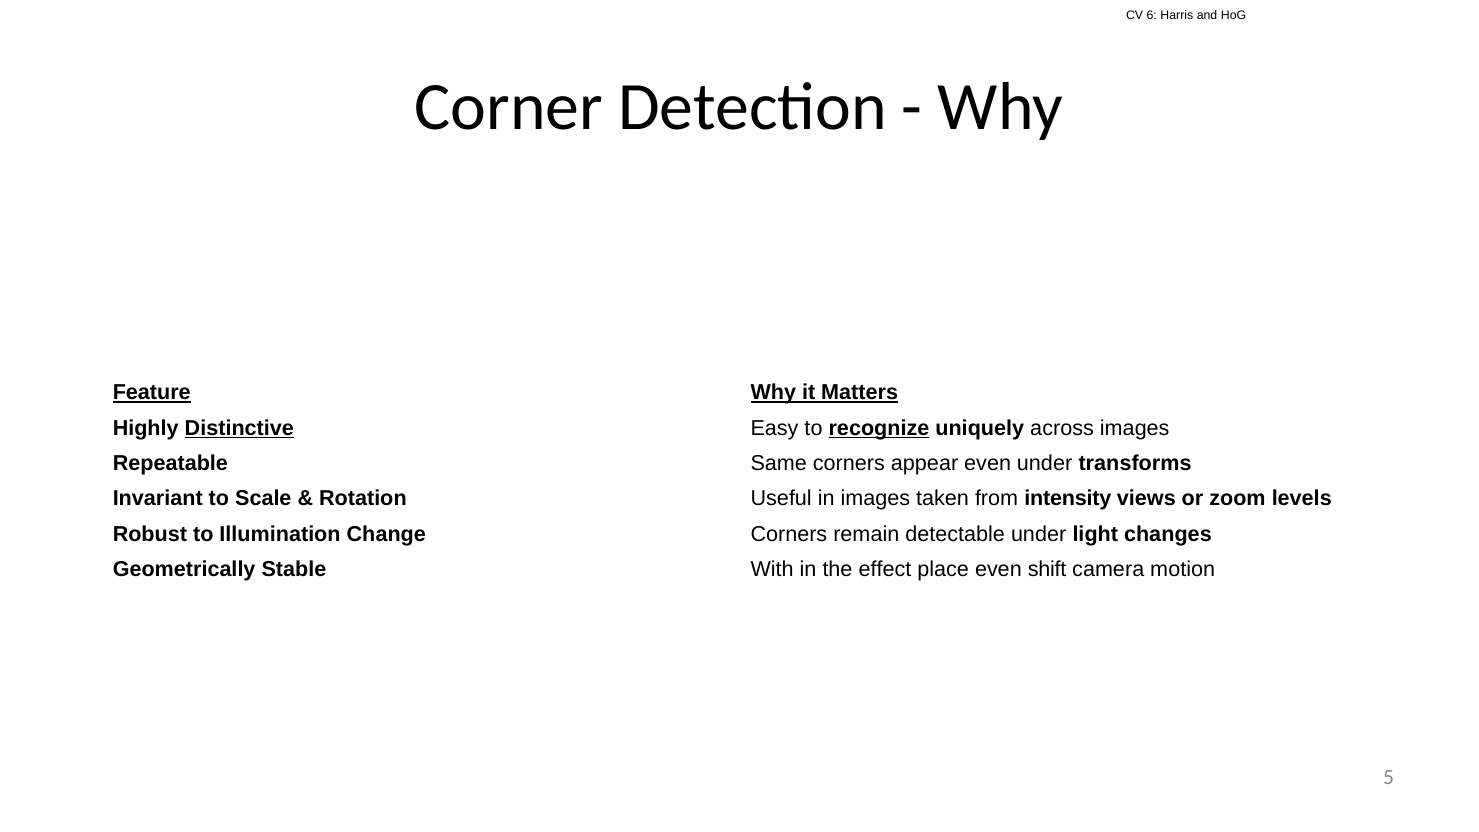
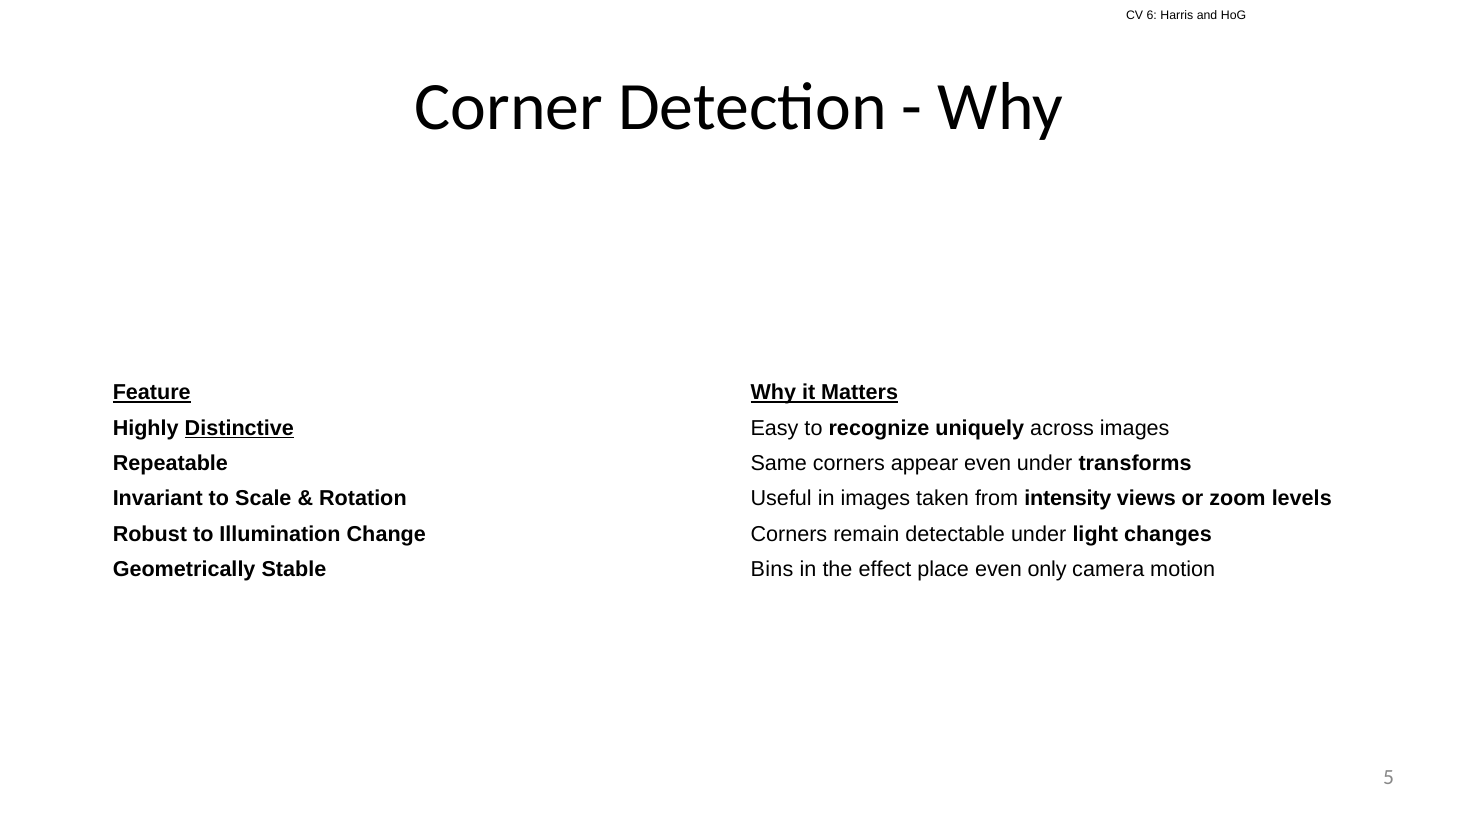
recognize underline: present -> none
With: With -> Bins
shift: shift -> only
